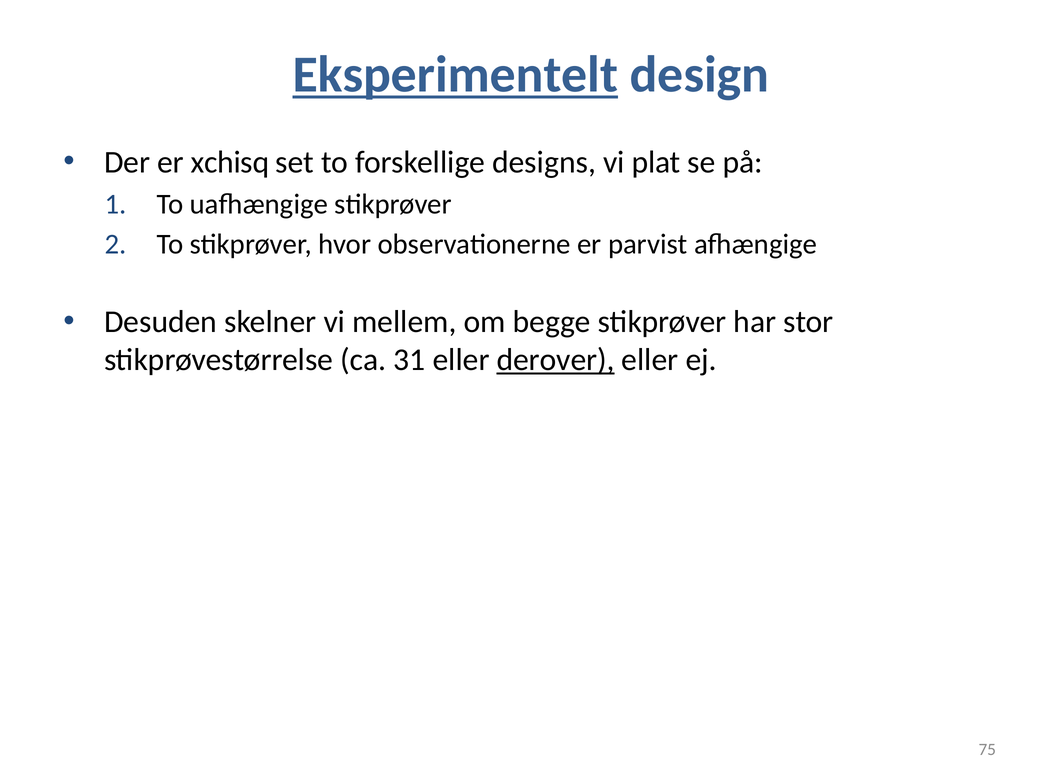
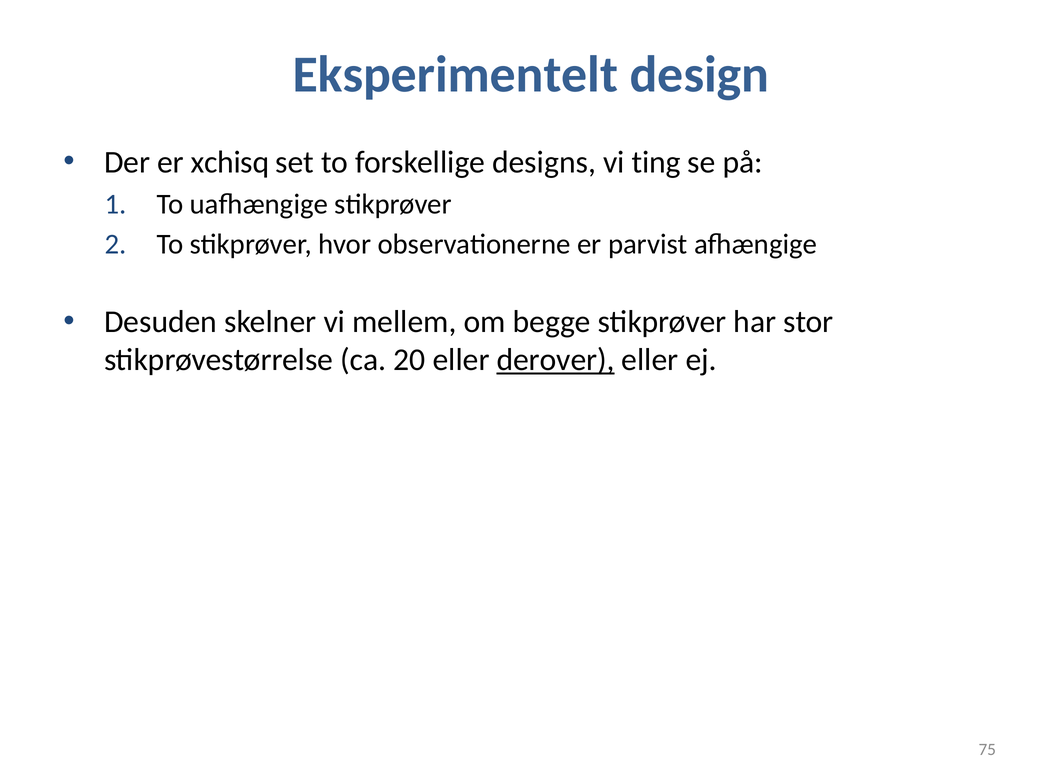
Eksperimentelt underline: present -> none
plat: plat -> ting
31: 31 -> 20
